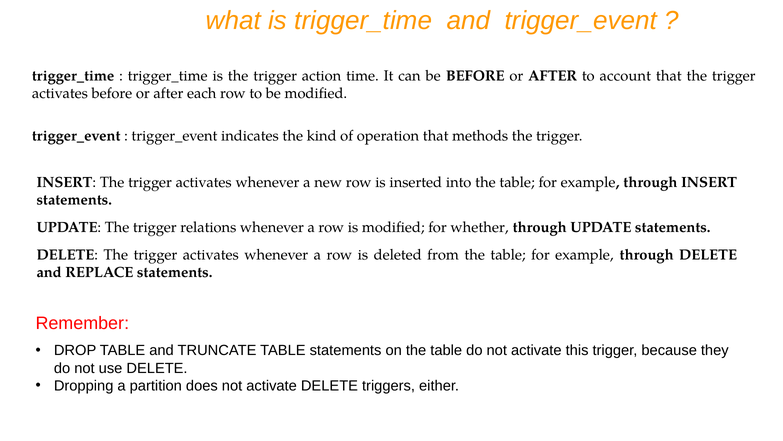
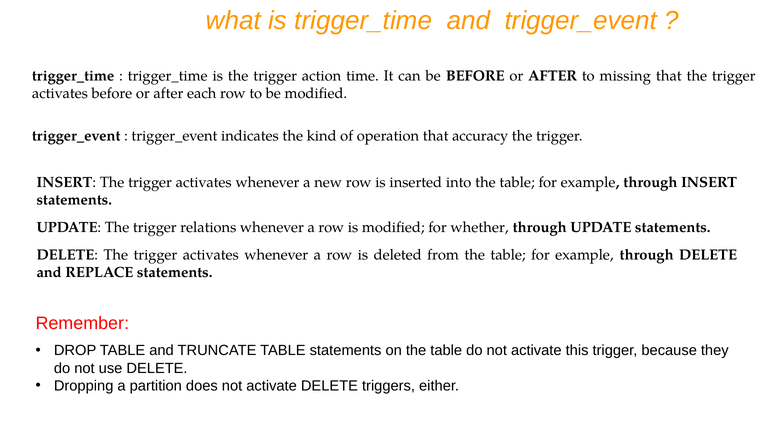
account: account -> missing
methods: methods -> accuracy
